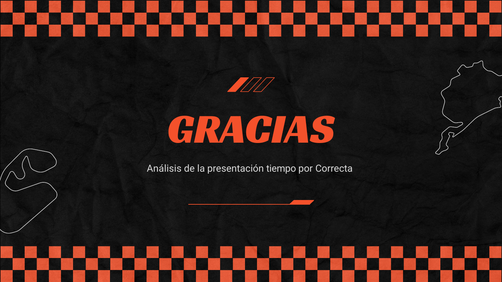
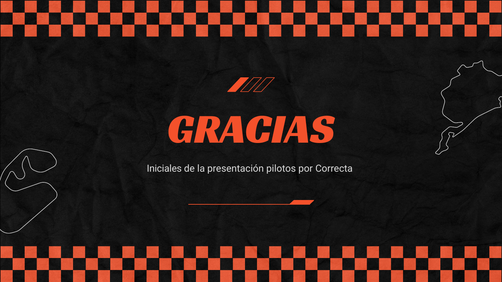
Análisis: Análisis -> Iniciales
tiempo: tiempo -> pilotos
